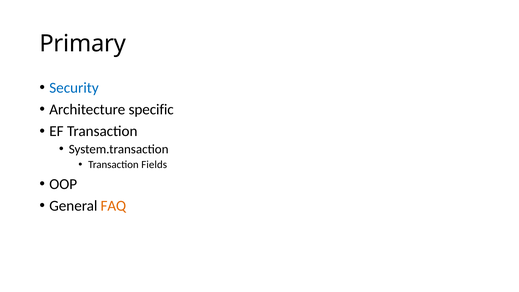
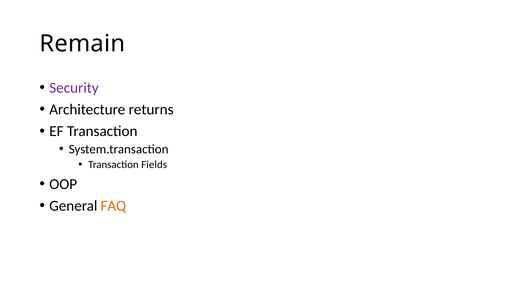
Primary: Primary -> Remain
Security colour: blue -> purple
specific: specific -> returns
